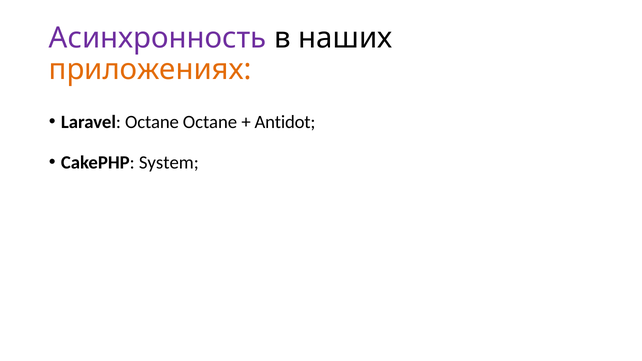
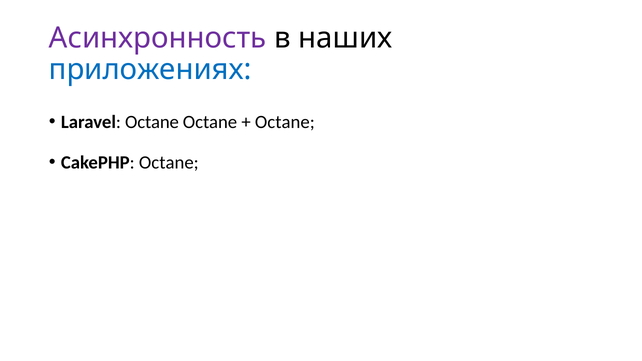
приложениях colour: orange -> blue
Antidot at (285, 122): Antidot -> Octane
CakePHP System: System -> Octane
